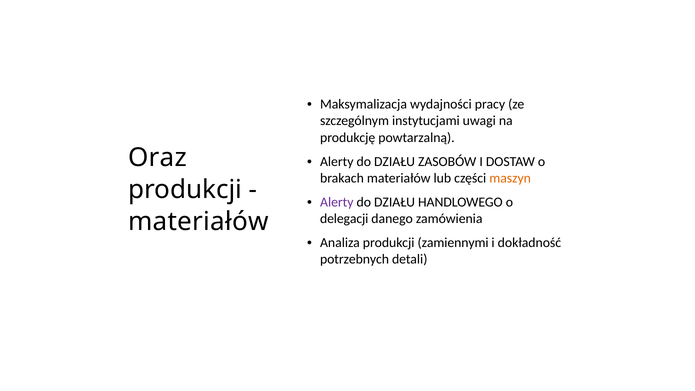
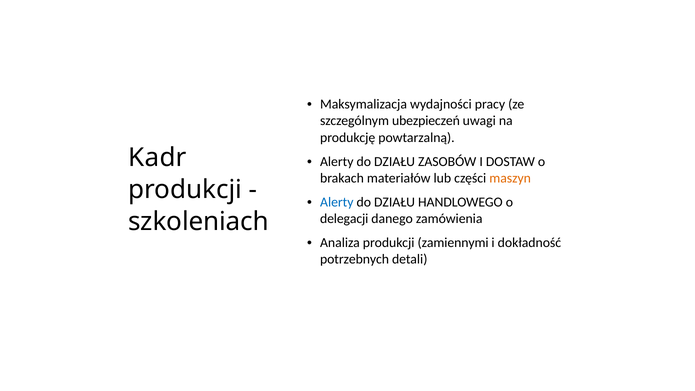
instytucjami: instytucjami -> ubezpieczeń
Oraz: Oraz -> Kadr
Alerty at (337, 202) colour: purple -> blue
materiałów at (198, 221): materiałów -> szkoleniach
